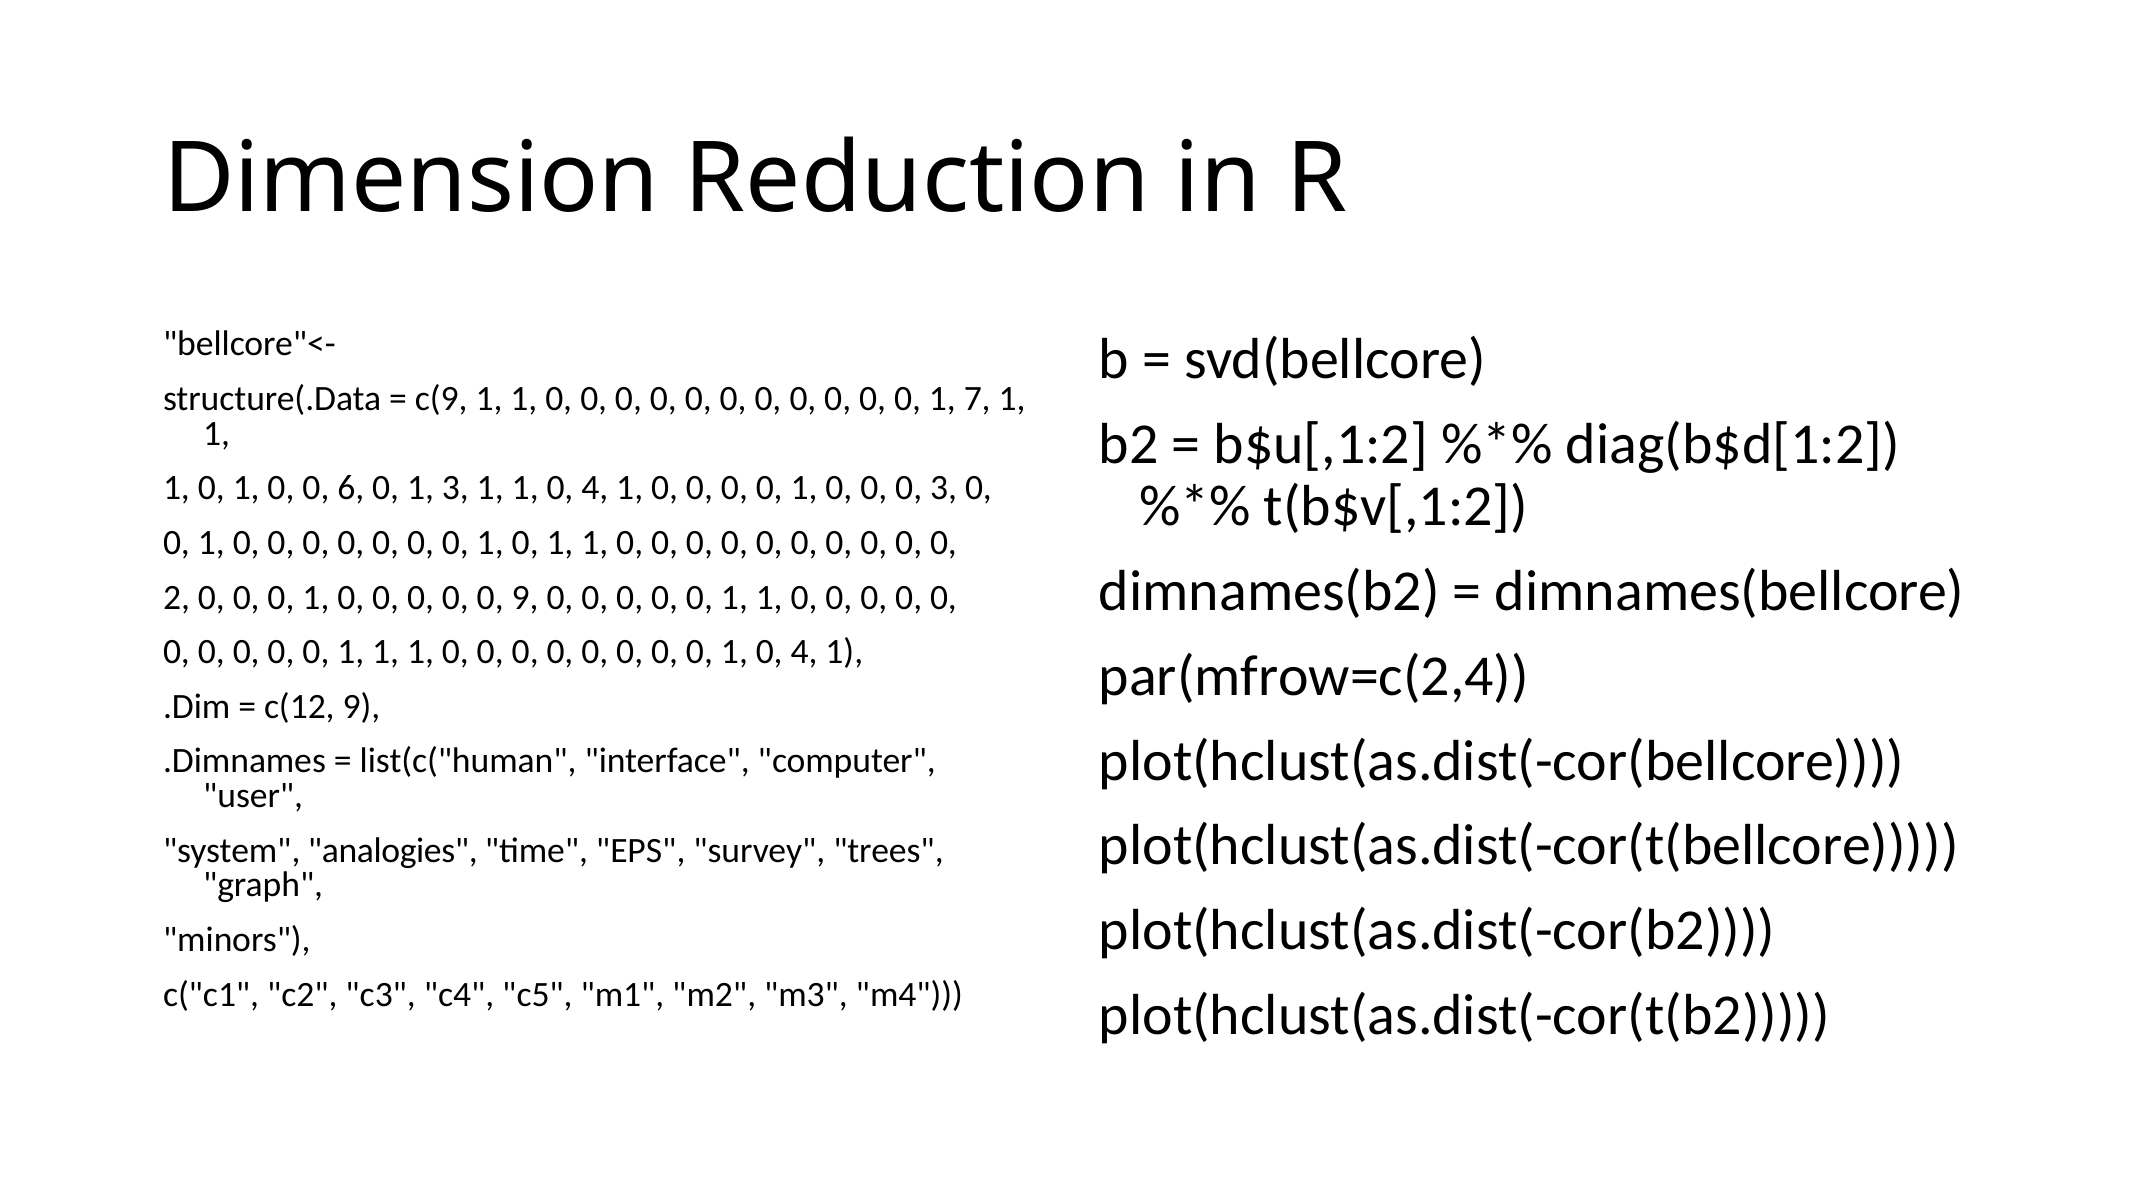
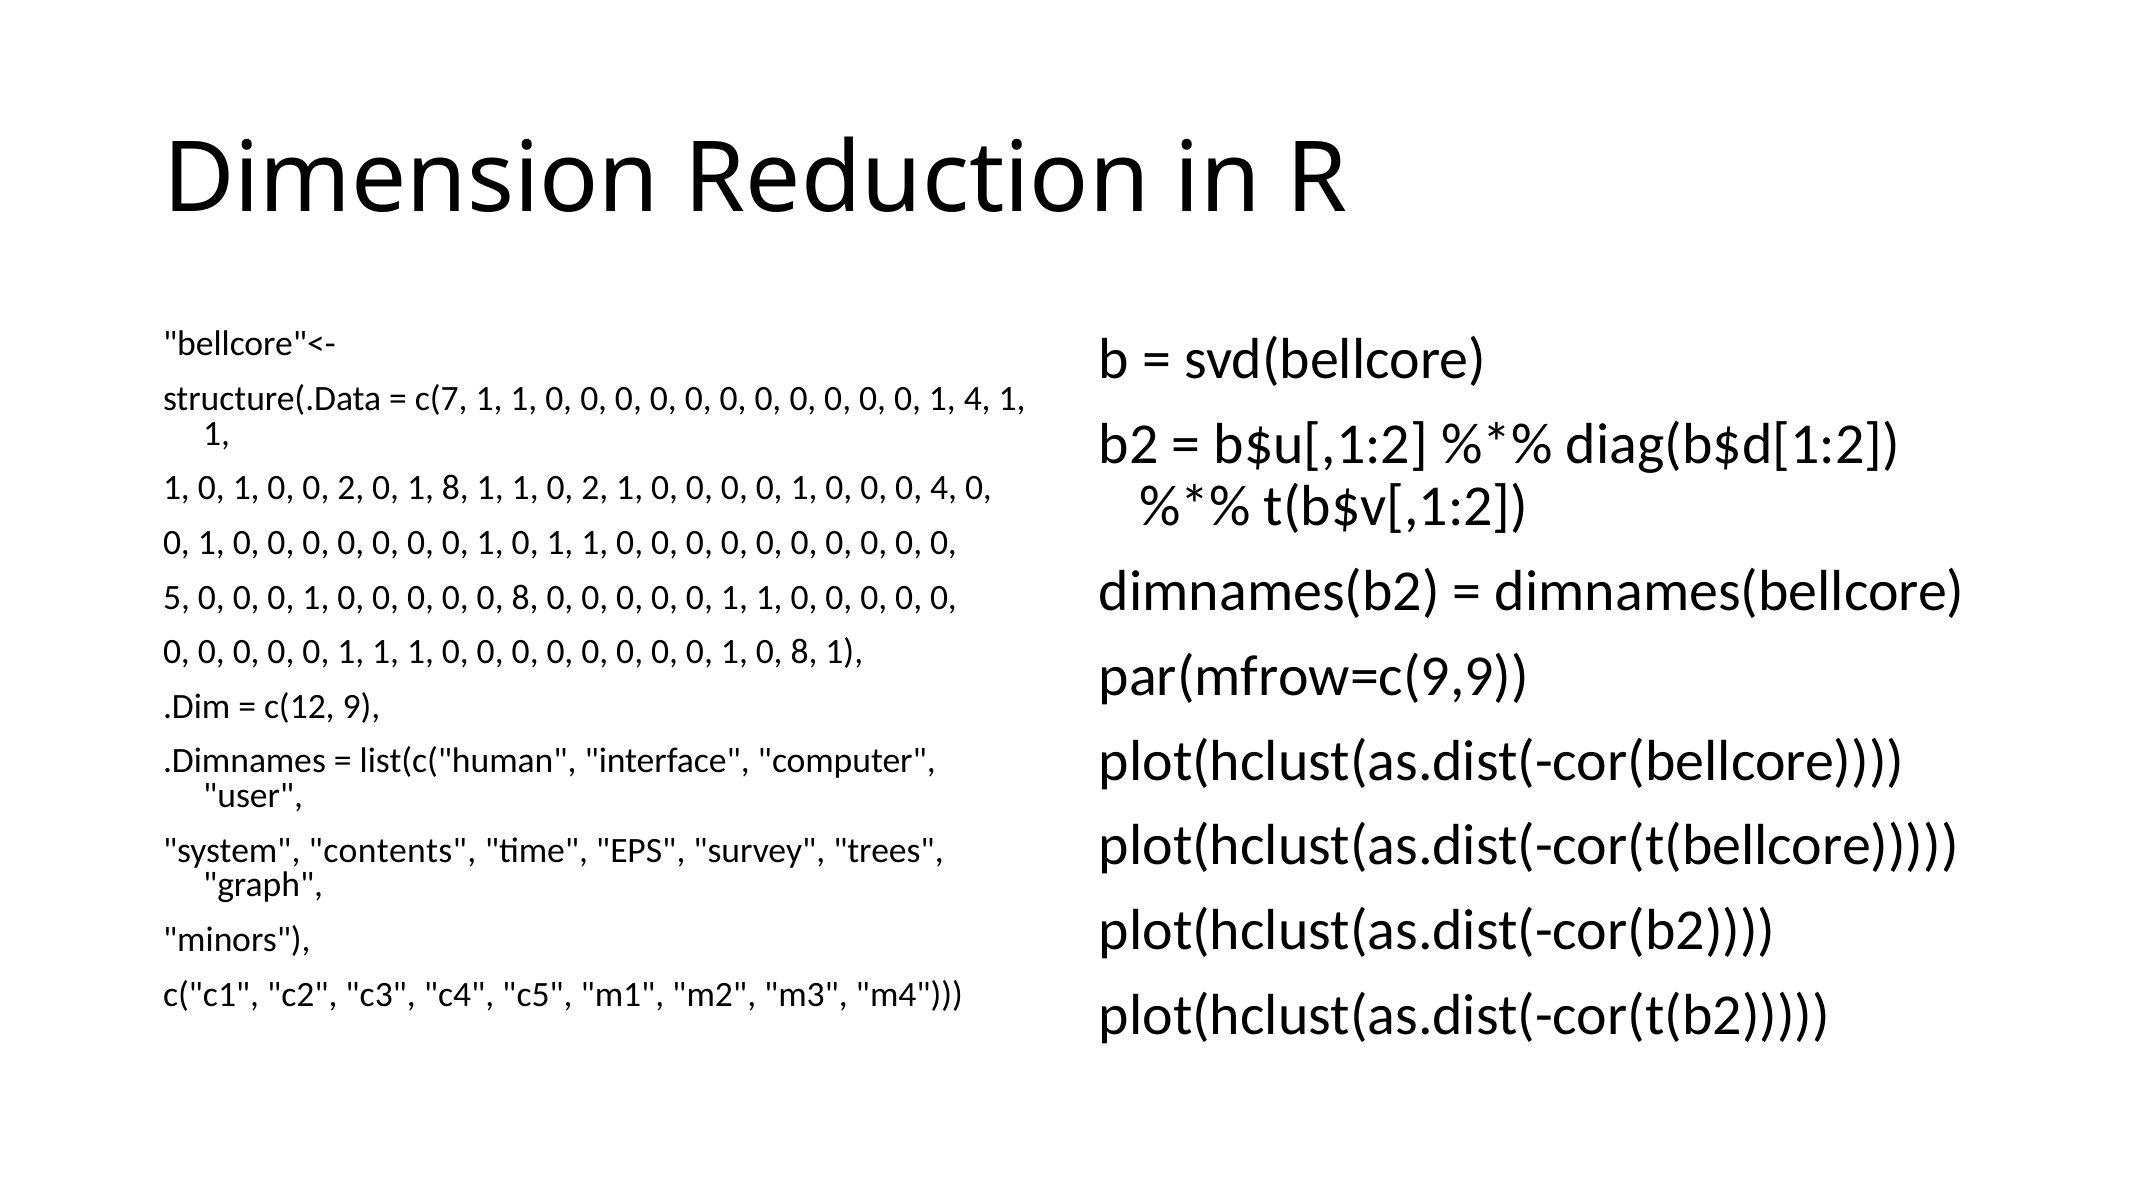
c(9: c(9 -> c(7
1 7: 7 -> 4
0 0 6: 6 -> 2
1 3: 3 -> 8
1 1 0 4: 4 -> 2
0 3: 3 -> 4
2: 2 -> 5
0 0 9: 9 -> 8
0 1 0 4: 4 -> 8
par(mfrow=c(2,4: par(mfrow=c(2,4 -> par(mfrow=c(9,9
analogies: analogies -> contents
